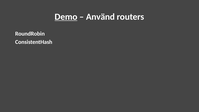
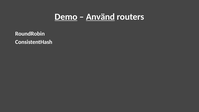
Använd underline: none -> present
